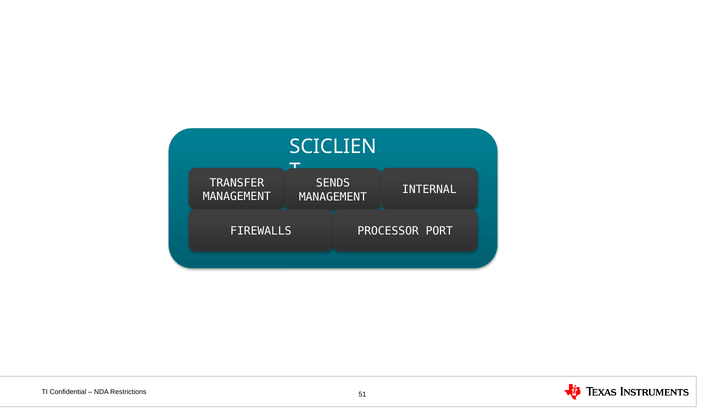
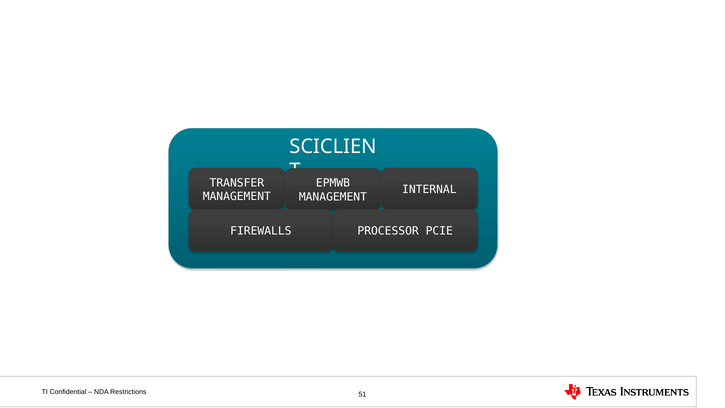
SENDS: SENDS -> EPMWB
PORT: PORT -> PCIE
